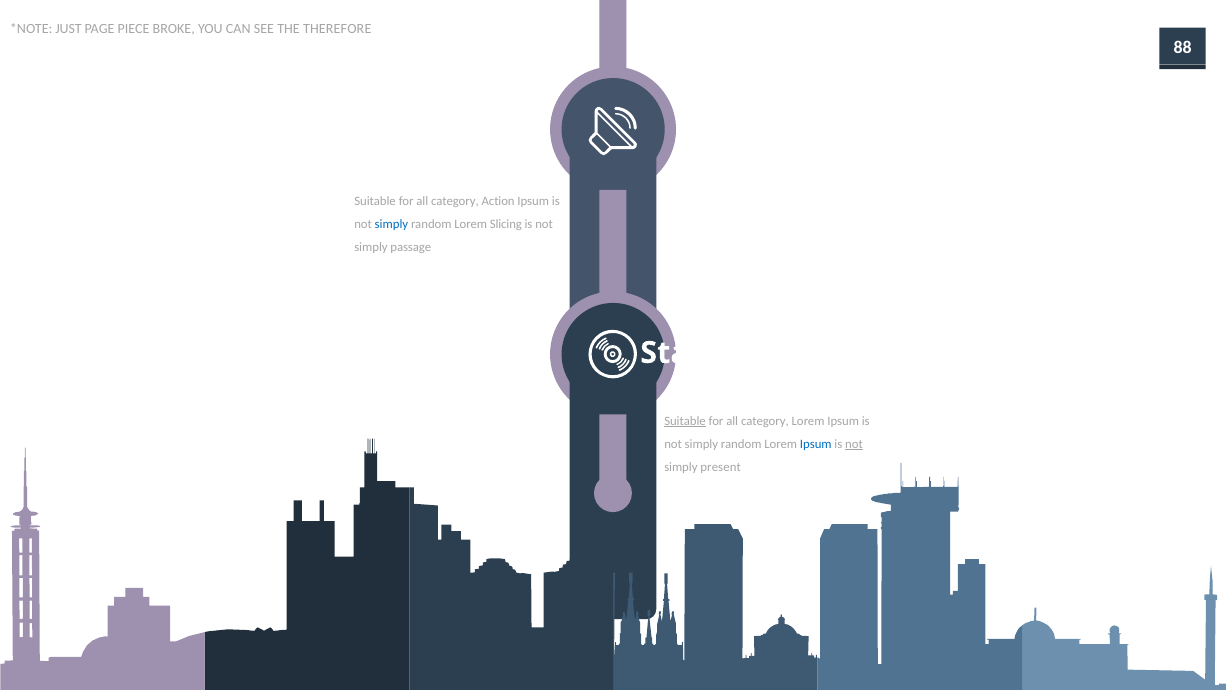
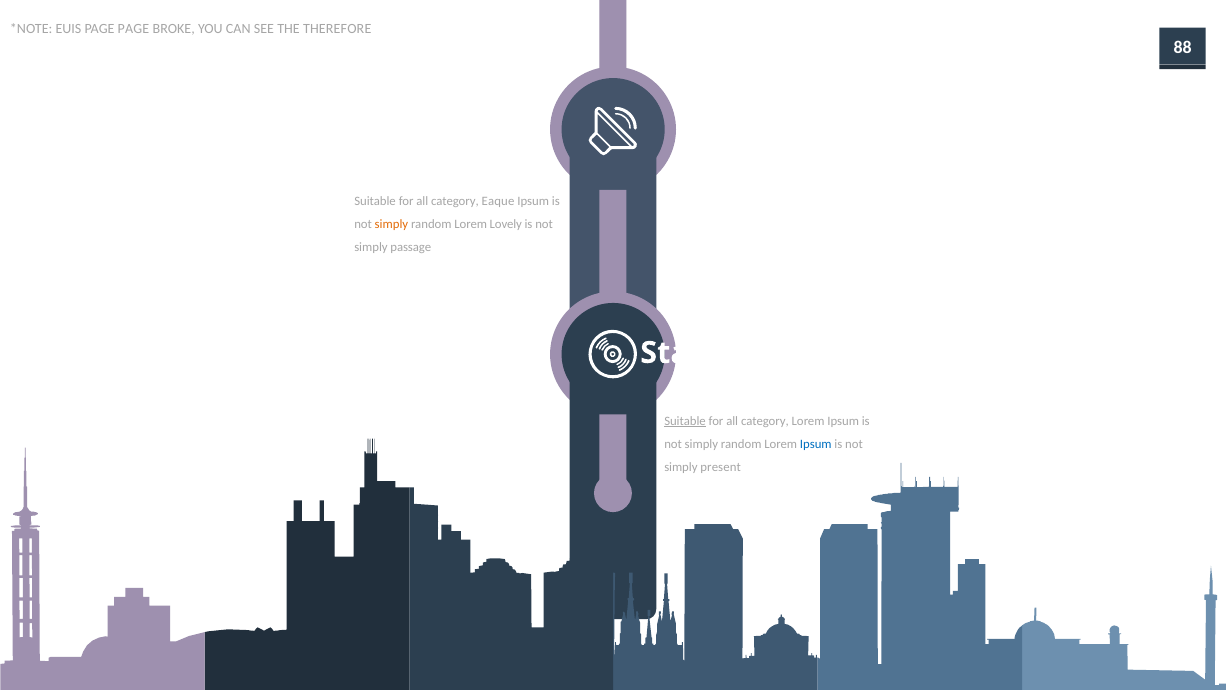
JUST: JUST -> EUIS
PAGE PIECE: PIECE -> PAGE
Action: Action -> Eaque
simply at (391, 224) colour: blue -> orange
Slicing: Slicing -> Lovely
not at (854, 444) underline: present -> none
